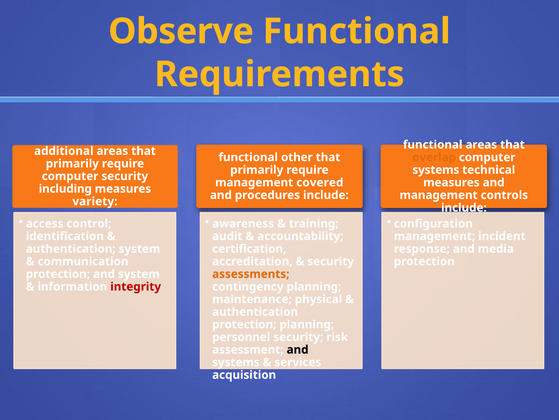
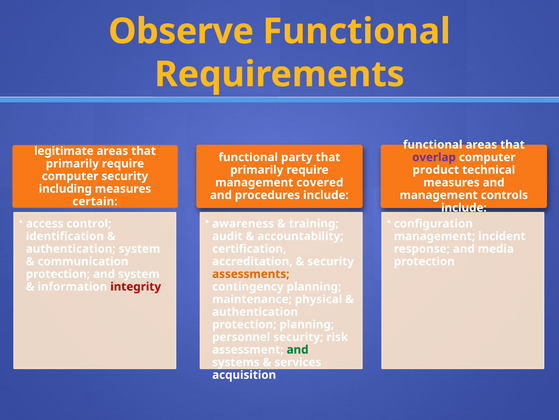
additional: additional -> legitimate
other: other -> party
overlap colour: orange -> purple
systems at (436, 170): systems -> product
variety: variety -> certain
and at (298, 349) colour: black -> green
